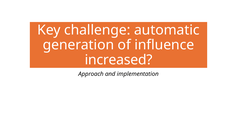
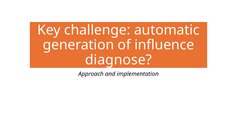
increased: increased -> diagnose
